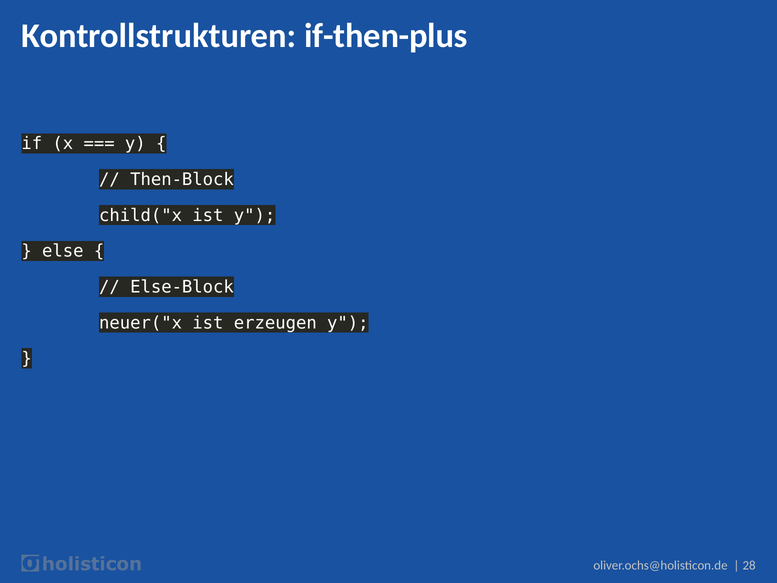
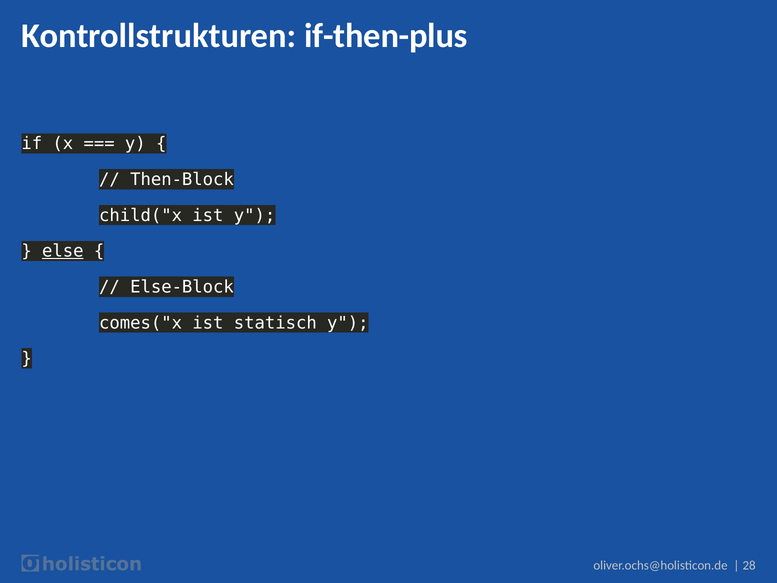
else underline: none -> present
neuer("x: neuer("x -> comes("x
erzeugen: erzeugen -> statisch
